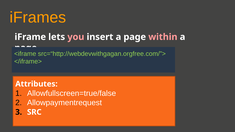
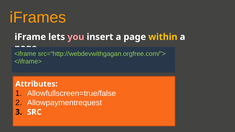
within colour: pink -> yellow
